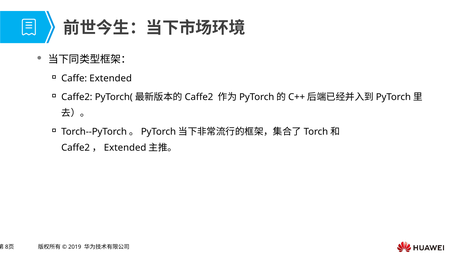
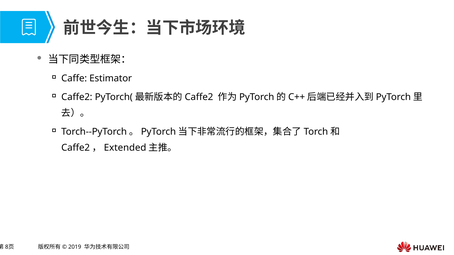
Caffe Extended: Extended -> Estimator
